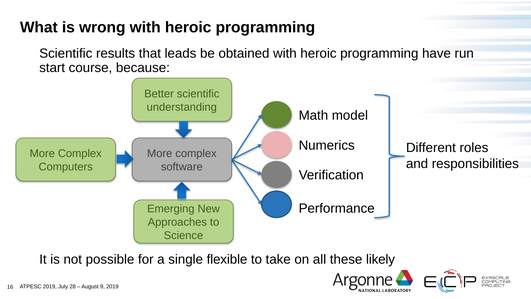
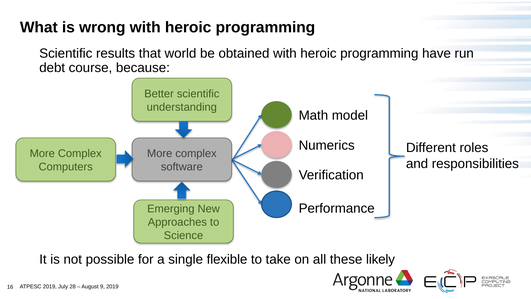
leads: leads -> world
start: start -> debt
